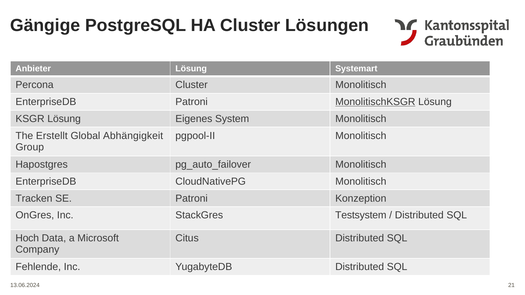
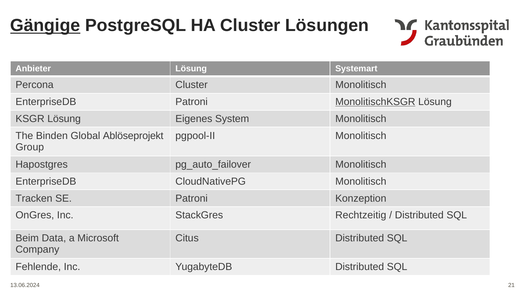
Gängige underline: none -> present
Erstellt: Erstellt -> Binden
Abhängigkeit: Abhängigkeit -> Ablöseprojekt
Testsystem: Testsystem -> Rechtzeitig
Hoch: Hoch -> Beim
